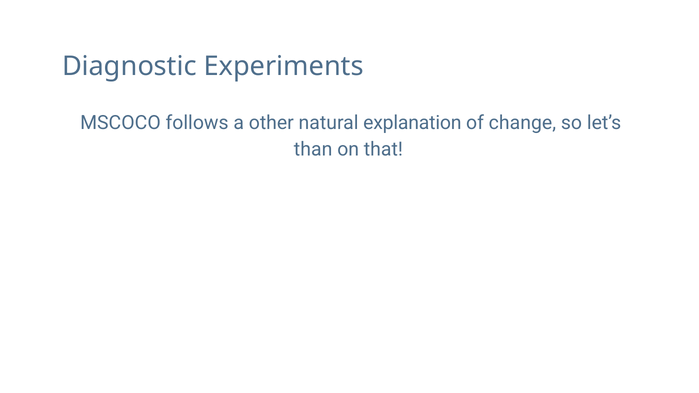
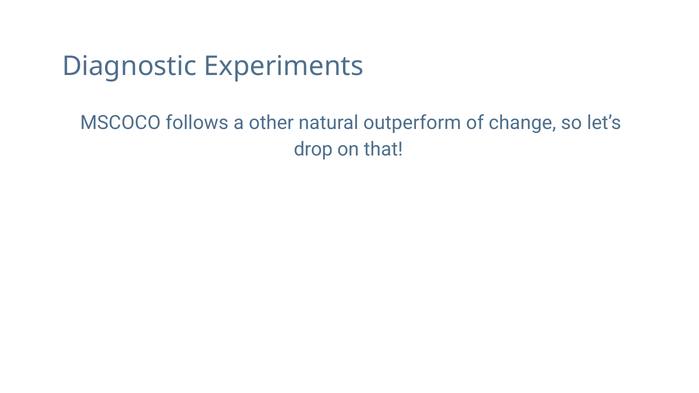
explanation: explanation -> outperform
than: than -> drop
